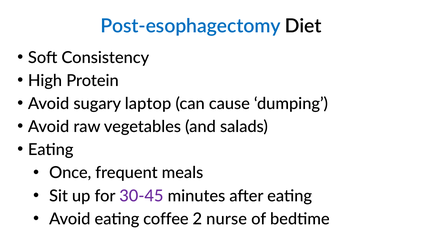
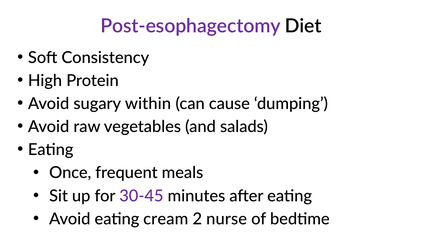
Post-esophagectomy colour: blue -> purple
laptop: laptop -> within
coffee: coffee -> cream
